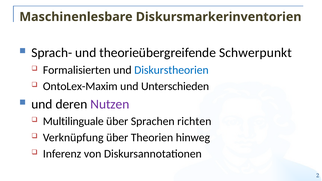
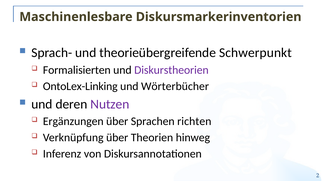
Diskurstheorien colour: blue -> purple
OntoLex-Maxim: OntoLex-Maxim -> OntoLex-Linking
Unterschieden: Unterschieden -> Wörterbücher
Multilinguale: Multilinguale -> Ergänzungen
